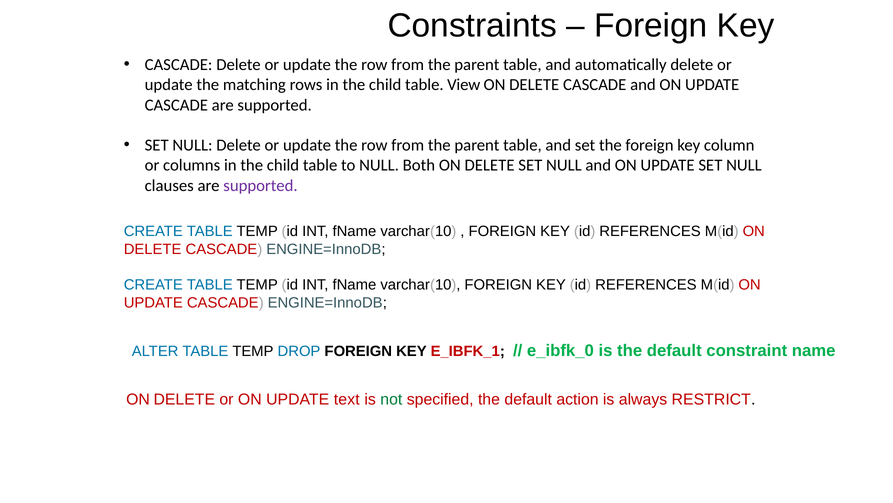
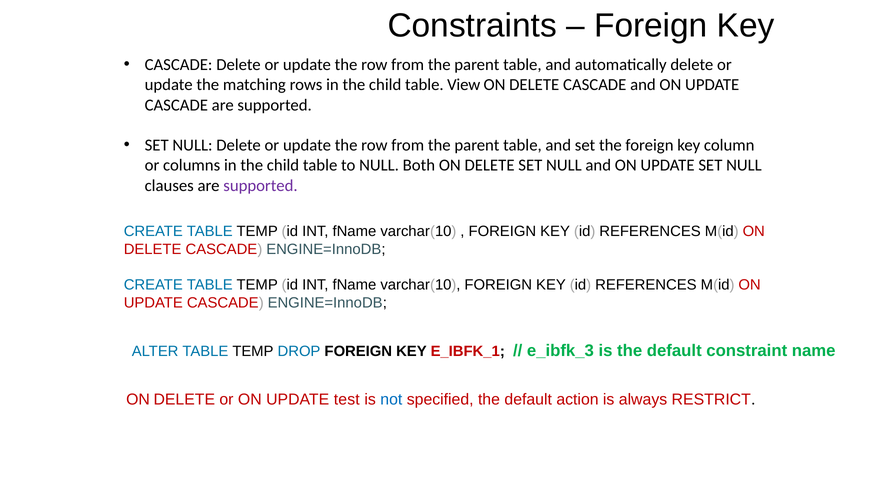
e_ibfk_0: e_ibfk_0 -> e_ibfk_3
text: text -> test
not colour: green -> blue
